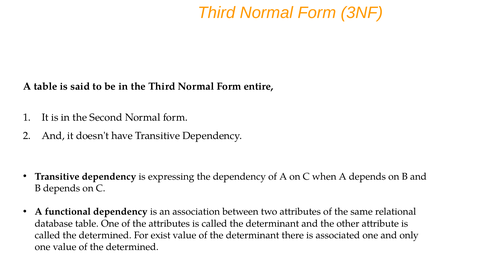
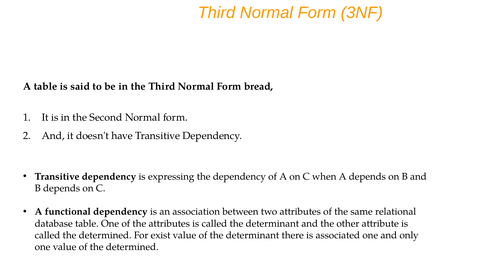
entire: entire -> bread
